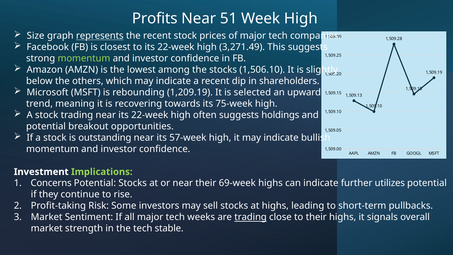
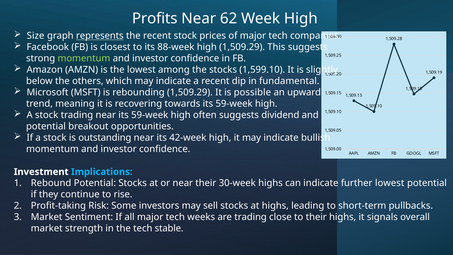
51: 51 -> 62
to its 22-week: 22-week -> 88-week
high 3,271.49: 3,271.49 -> 1,509.29
1,506.10: 1,506.10 -> 1,599.10
shareholders: shareholders -> fundamental
rebounding 1,209.19: 1,209.19 -> 1,509.29
selected: selected -> possible
towards its 75-week: 75-week -> 59-week
near its 22-week: 22-week -> 59-week
holdings: holdings -> dividend
57-week: 57-week -> 42-week
Implications colour: light green -> light blue
Concerns: Concerns -> Rebound
69-week: 69-week -> 30-week
further utilizes: utilizes -> lowest
trading at (251, 217) underline: present -> none
